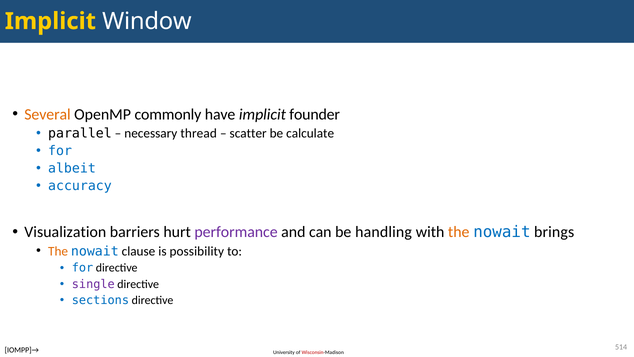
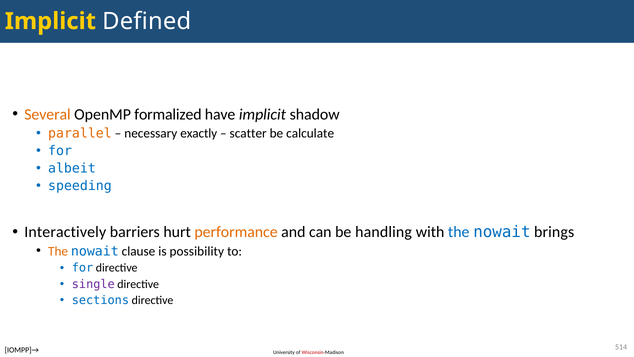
Window: Window -> Defined
commonly: commonly -> formalized
founder: founder -> shadow
parallel colour: black -> orange
thread: thread -> exactly
accuracy: accuracy -> speeding
Visualization: Visualization -> Interactively
performance colour: purple -> orange
the at (459, 232) colour: orange -> blue
